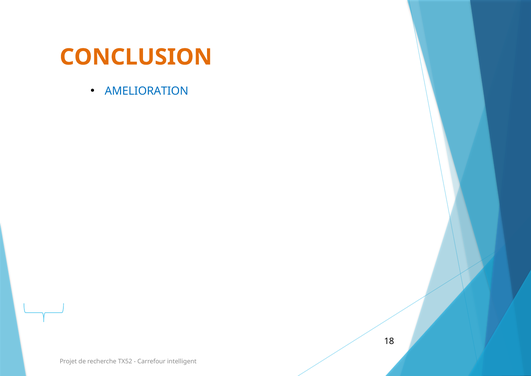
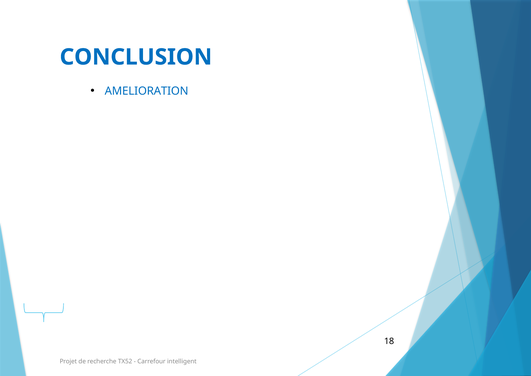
CONCLUSION colour: orange -> blue
